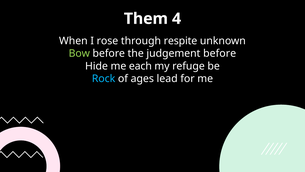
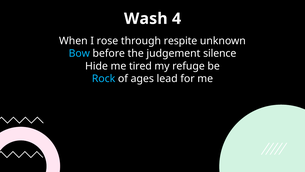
Them: Them -> Wash
Bow colour: light green -> light blue
judgement before: before -> silence
each: each -> tired
